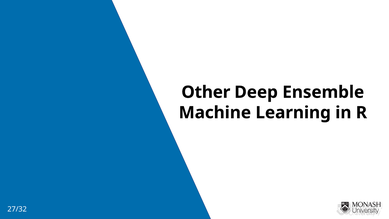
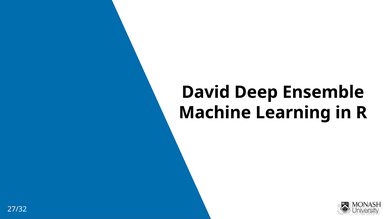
Other: Other -> David
